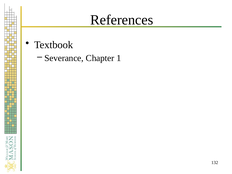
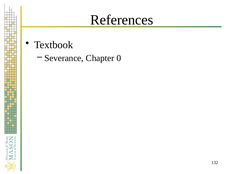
1: 1 -> 0
